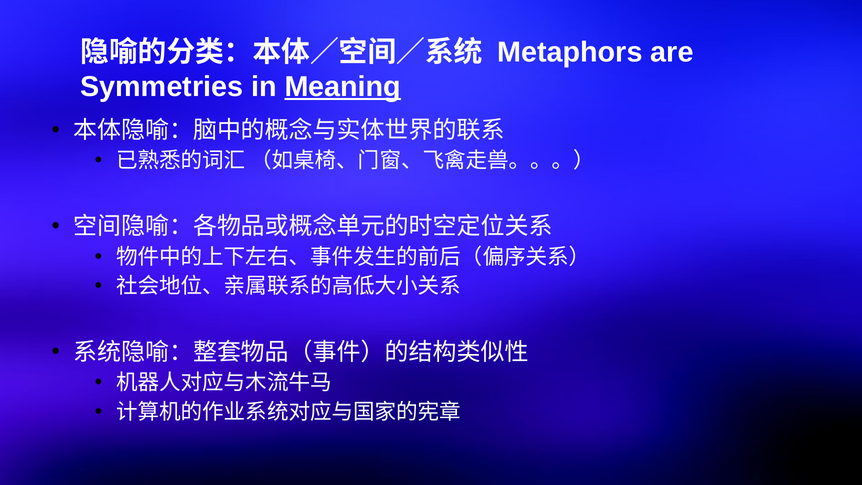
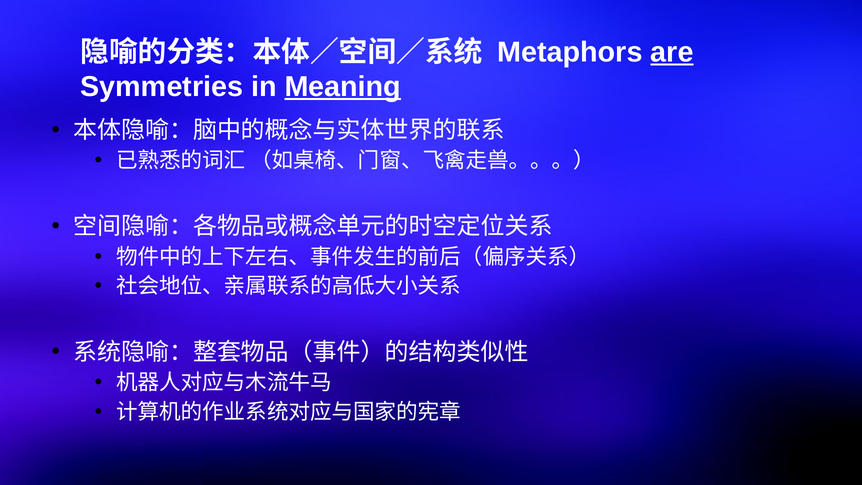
are underline: none -> present
